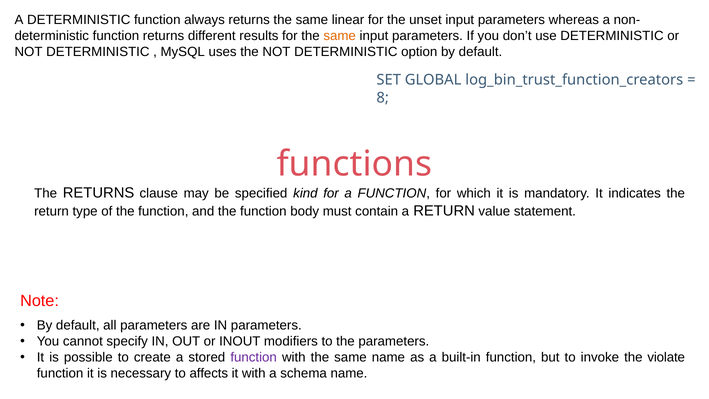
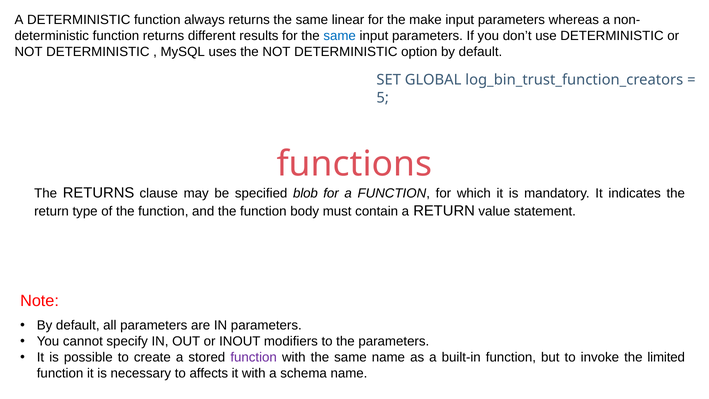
unset: unset -> make
same at (340, 36) colour: orange -> blue
8: 8 -> 5
kind: kind -> blob
violate: violate -> limited
